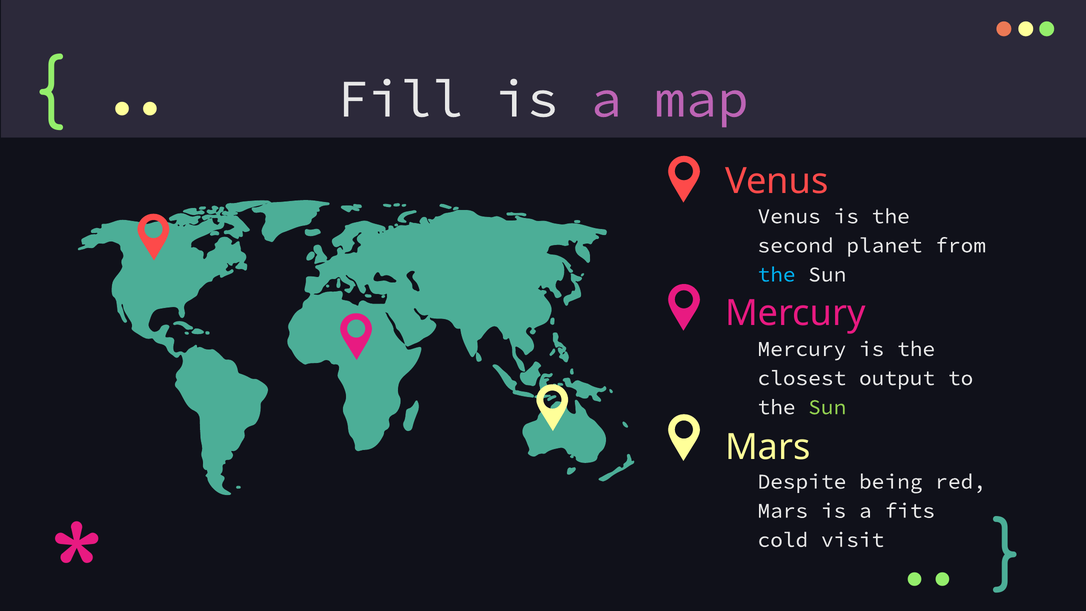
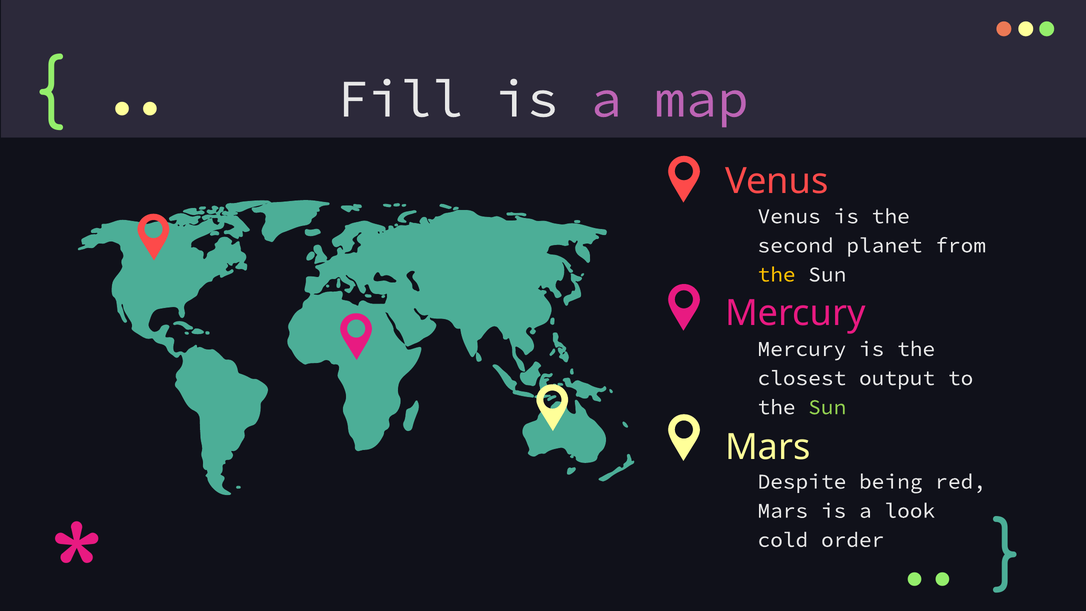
the at (777, 274) colour: light blue -> yellow
fits: fits -> look
visit: visit -> order
